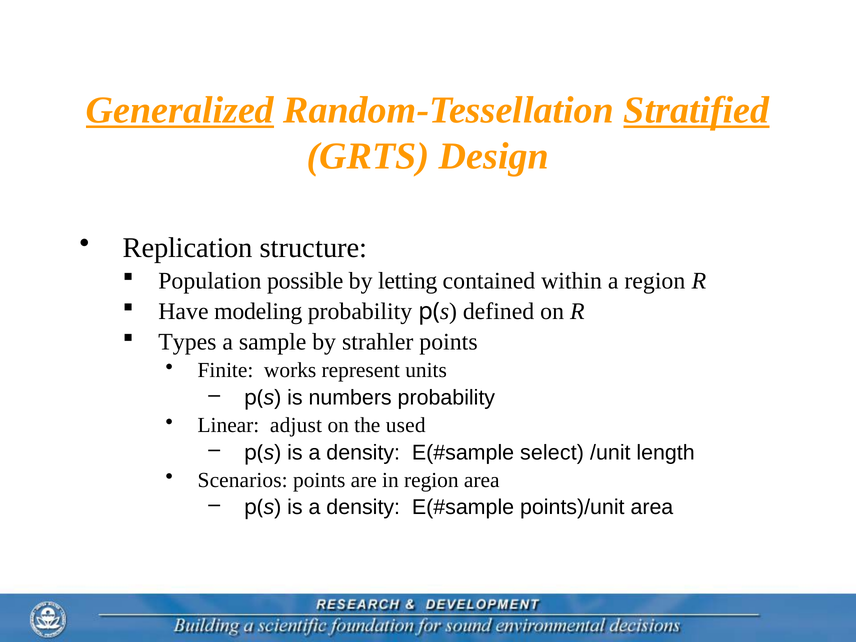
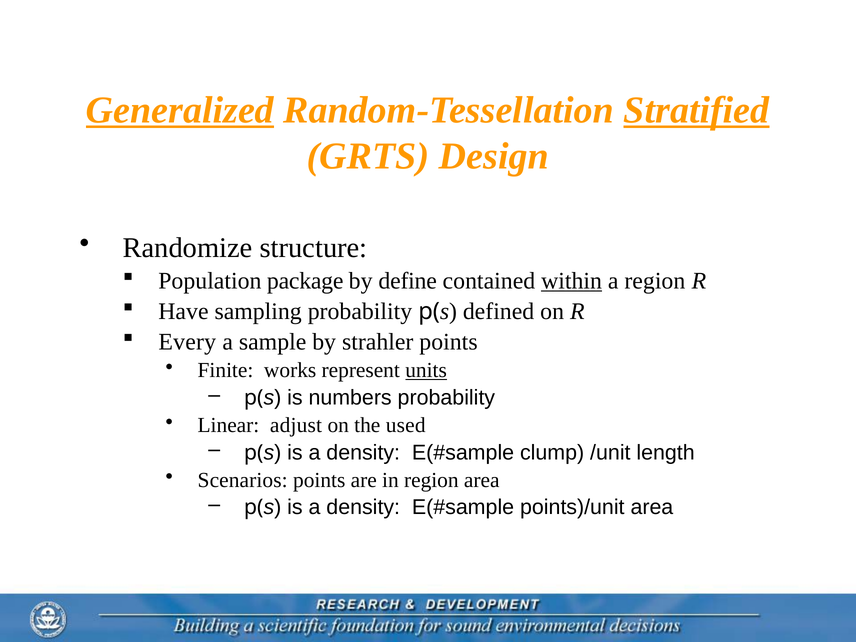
Replication: Replication -> Randomize
possible: possible -> package
letting: letting -> define
within underline: none -> present
modeling: modeling -> sampling
Types: Types -> Every
units underline: none -> present
select: select -> clump
